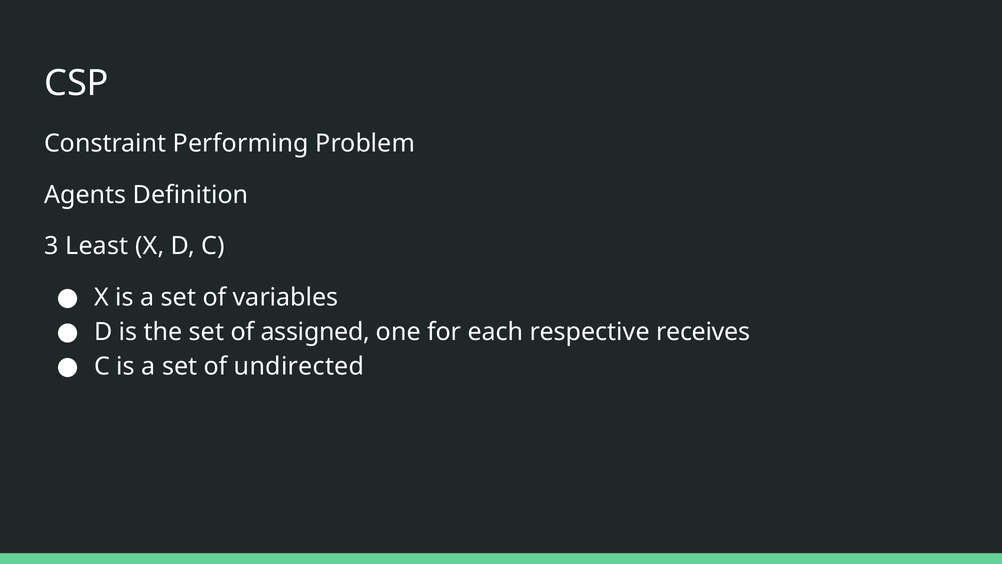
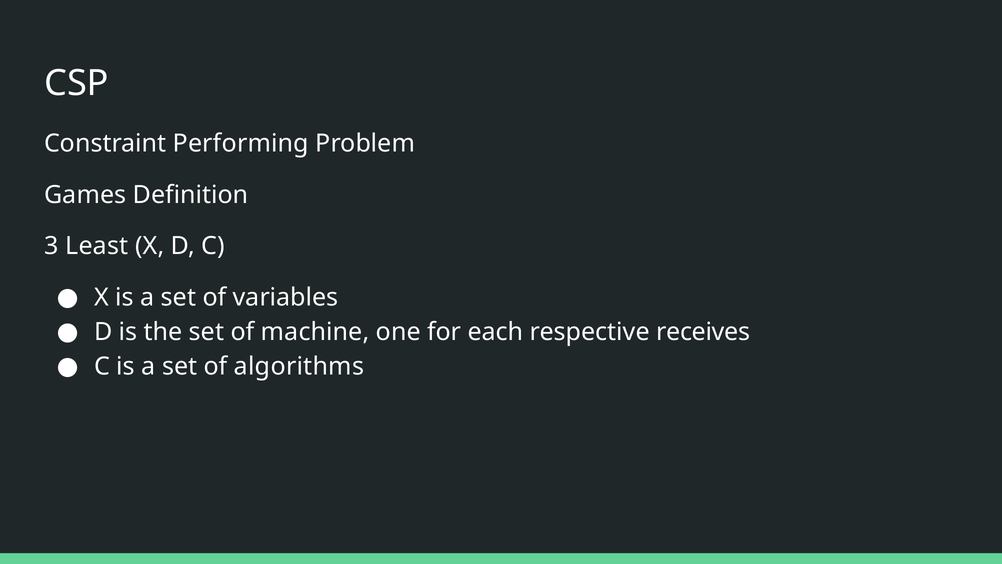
Agents: Agents -> Games
assigned: assigned -> machine
undirected: undirected -> algorithms
